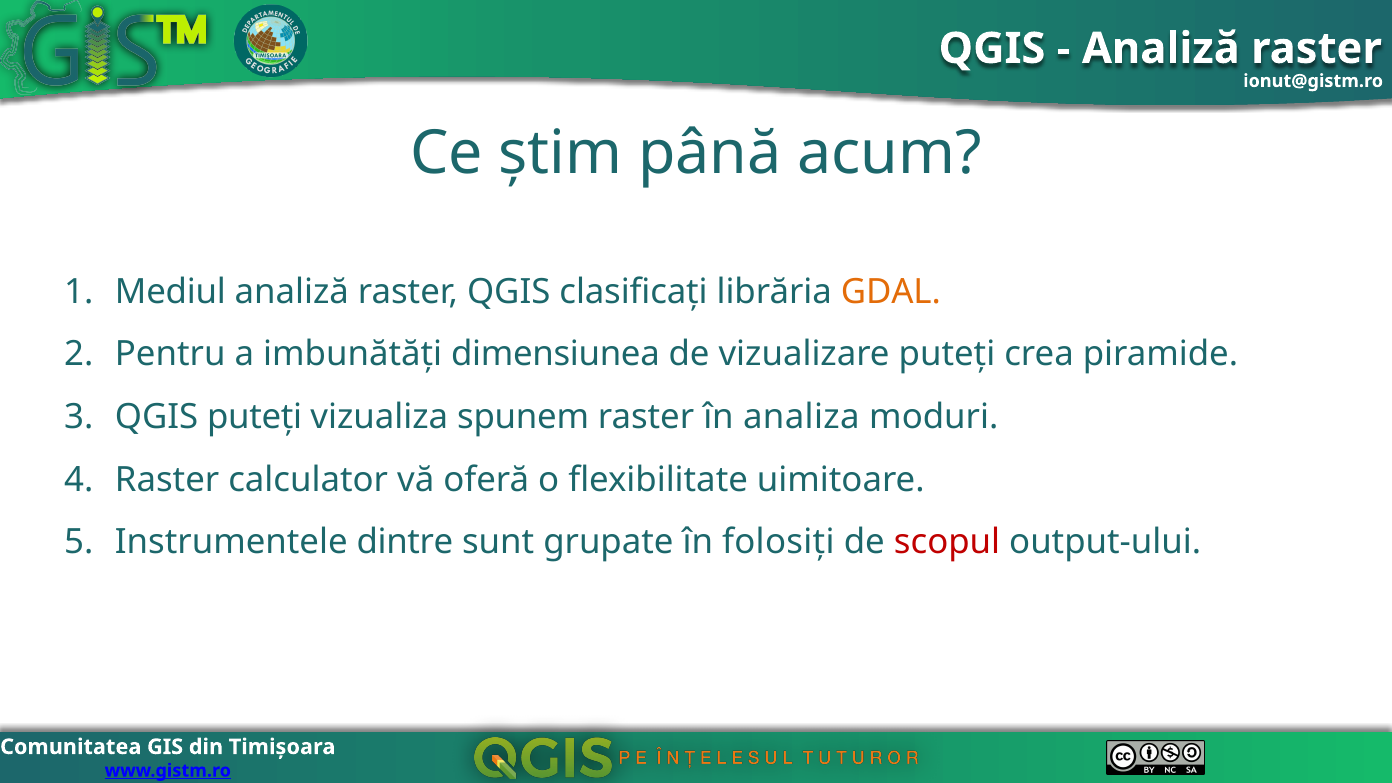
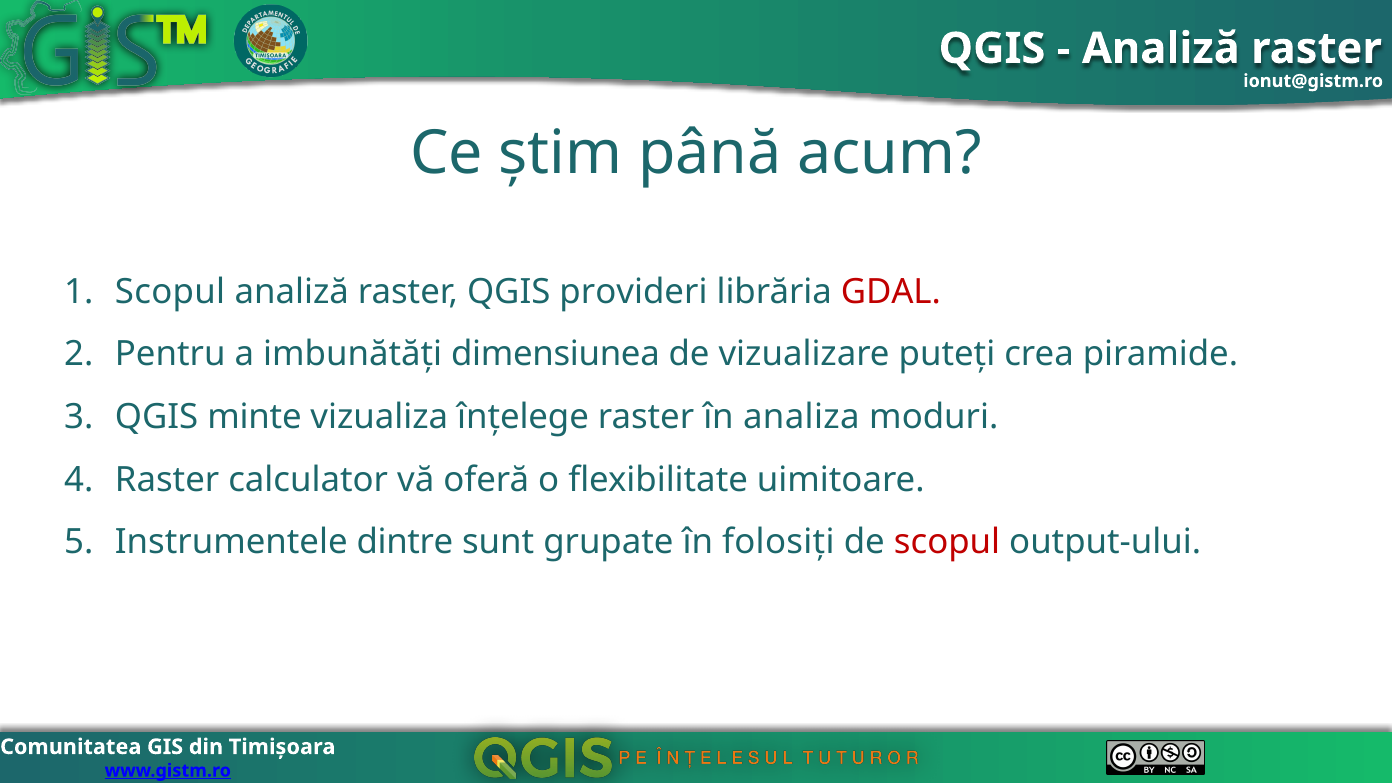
Mediul at (170, 292): Mediul -> Scopul
clasificați: clasificați -> provideri
GDAL colour: orange -> red
QGIS puteți: puteți -> minte
spunem: spunem -> înțelege
